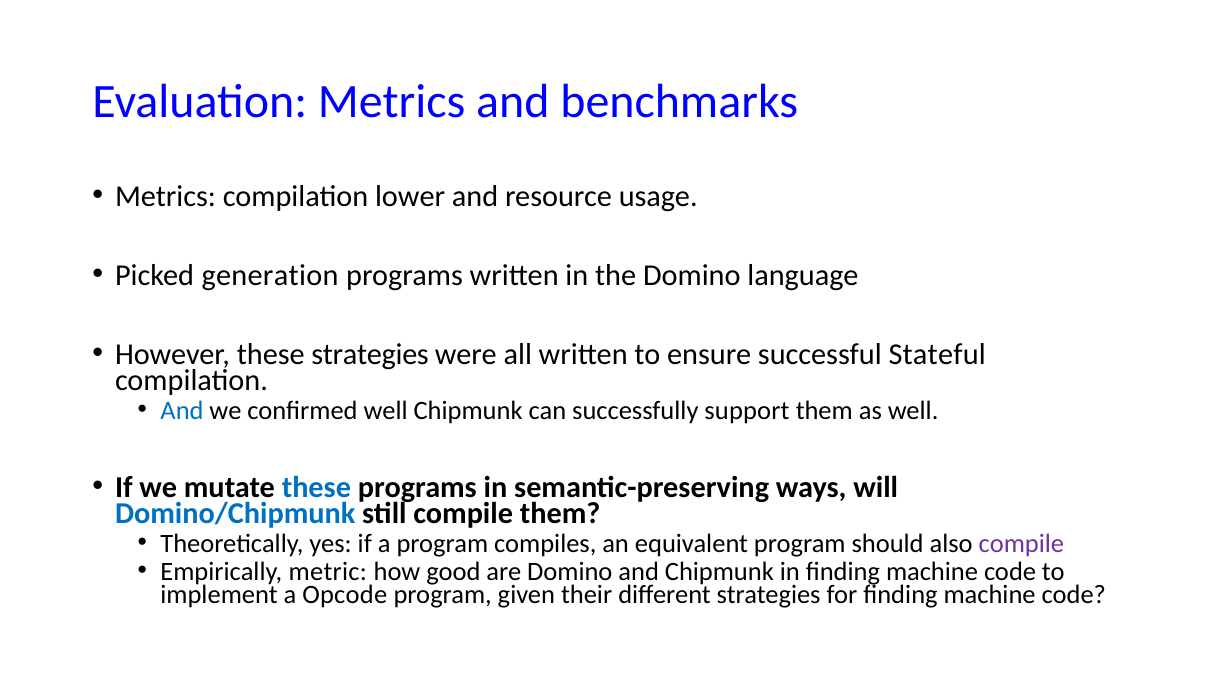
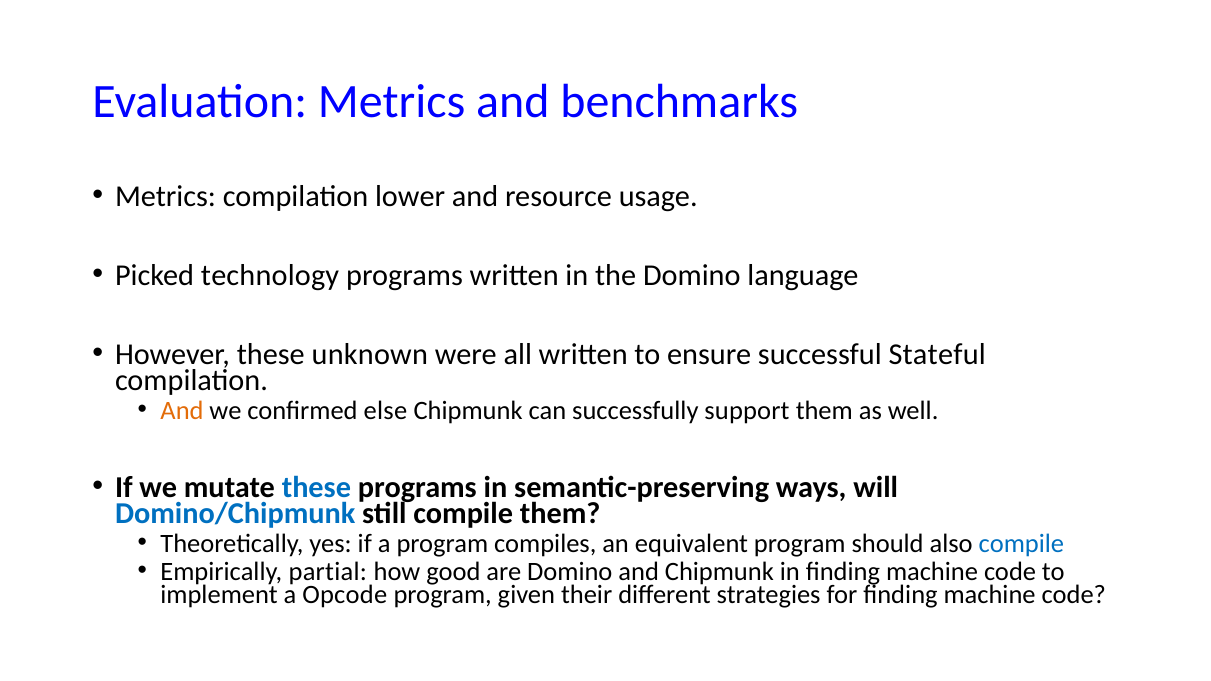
generation: generation -> technology
these strategies: strategies -> unknown
And at (182, 411) colour: blue -> orange
confirmed well: well -> else
compile at (1021, 544) colour: purple -> blue
metric: metric -> partial
